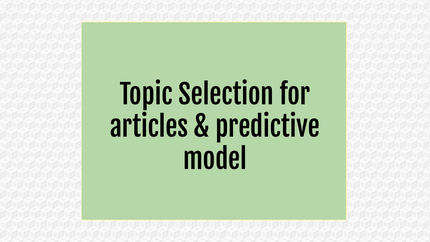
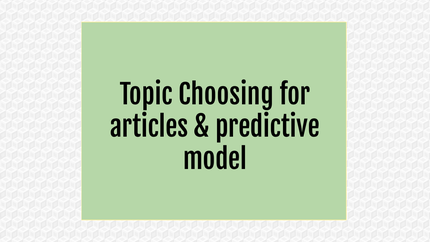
Selection: Selection -> Choosing
